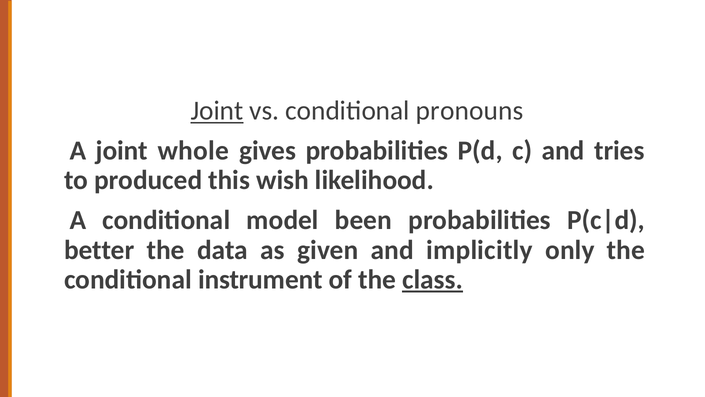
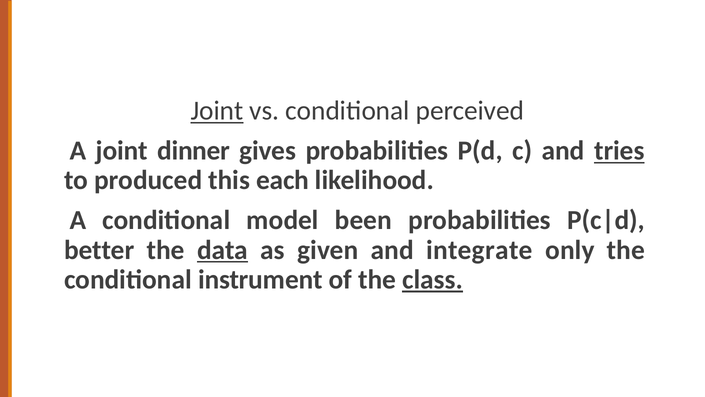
pronouns: pronouns -> perceived
whole: whole -> dinner
tries underline: none -> present
wish: wish -> each
data underline: none -> present
implicitly: implicitly -> integrate
